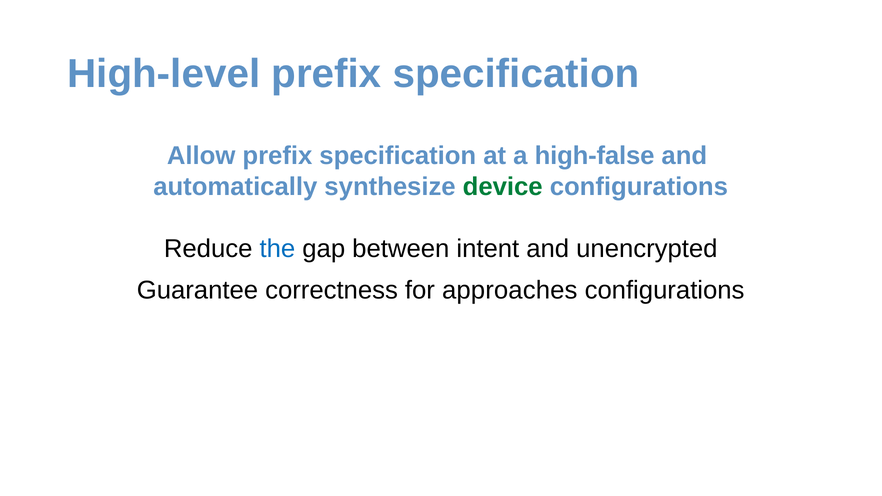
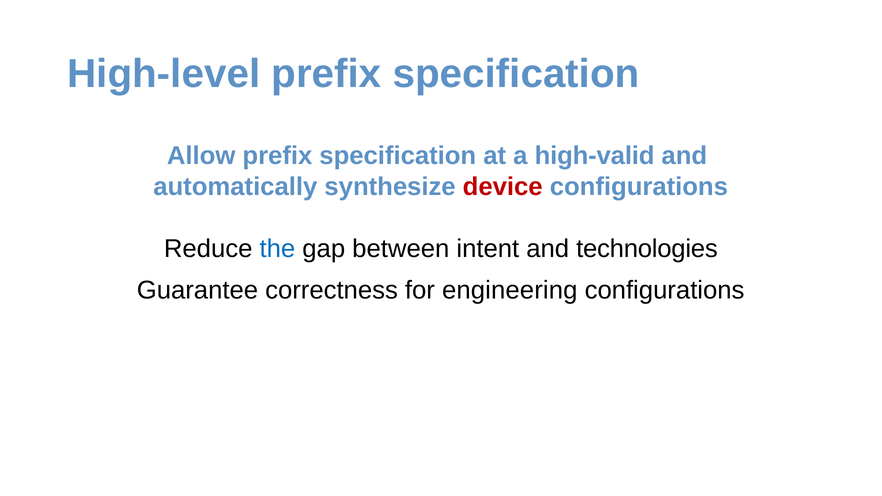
high-false: high-false -> high-valid
device colour: green -> red
unencrypted: unencrypted -> technologies
approaches: approaches -> engineering
